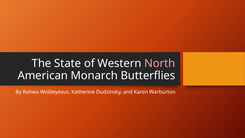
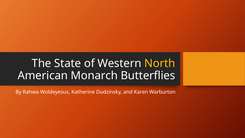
North colour: pink -> yellow
